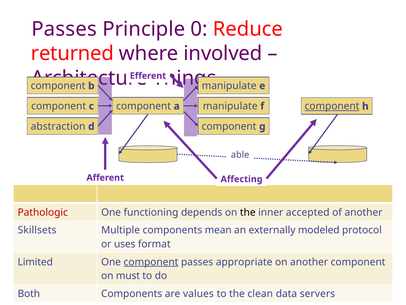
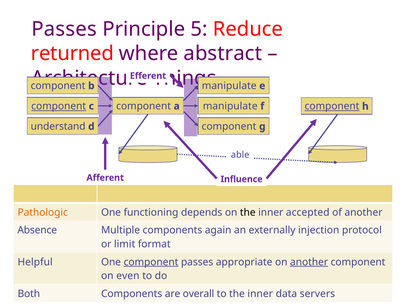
0: 0 -> 5
involved: involved -> abstract
component at (59, 106) underline: none -> present
abstraction: abstraction -> understand
Affecting: Affecting -> Influence
Pathologic colour: red -> orange
Skillsets: Skillsets -> Absence
mean: mean -> again
modeled: modeled -> injection
uses: uses -> limit
Limited: Limited -> Helpful
another at (309, 262) underline: none -> present
must: must -> even
values: values -> overall
to the clean: clean -> inner
